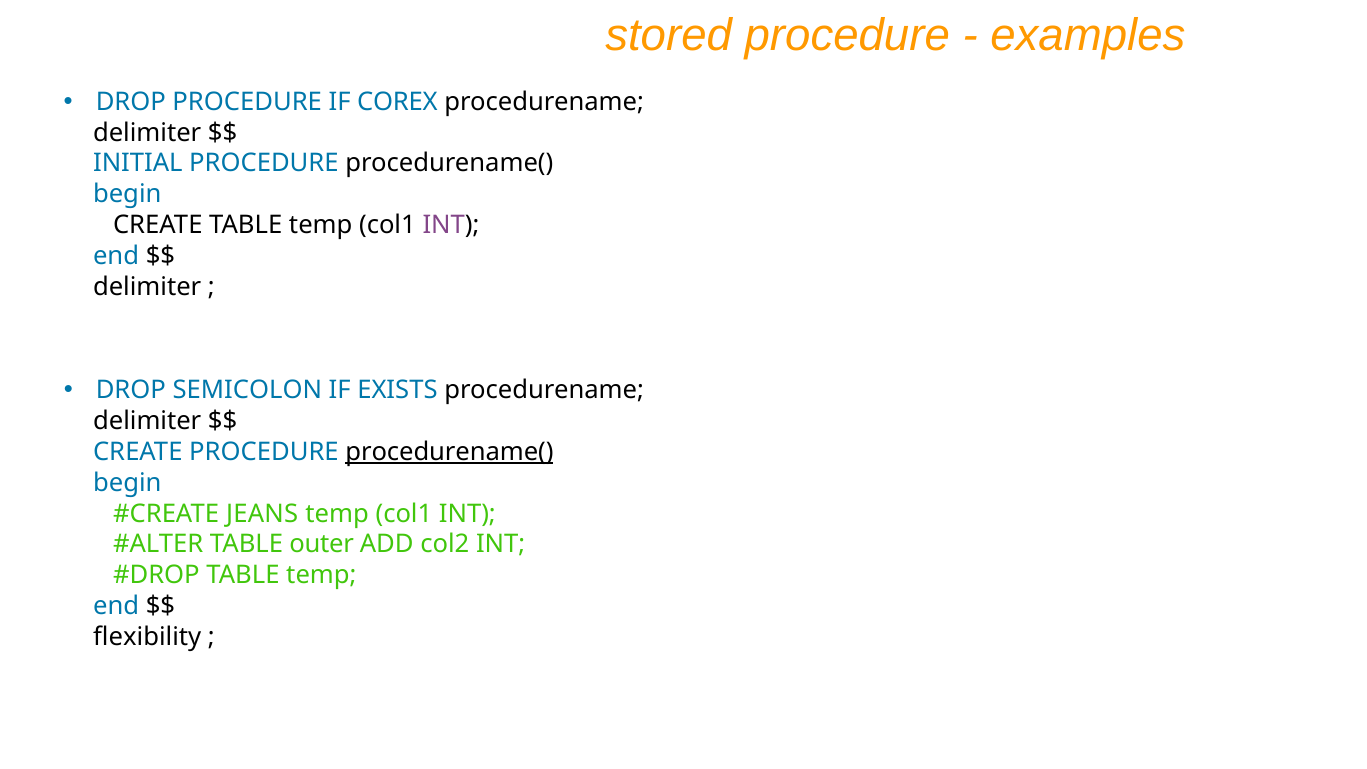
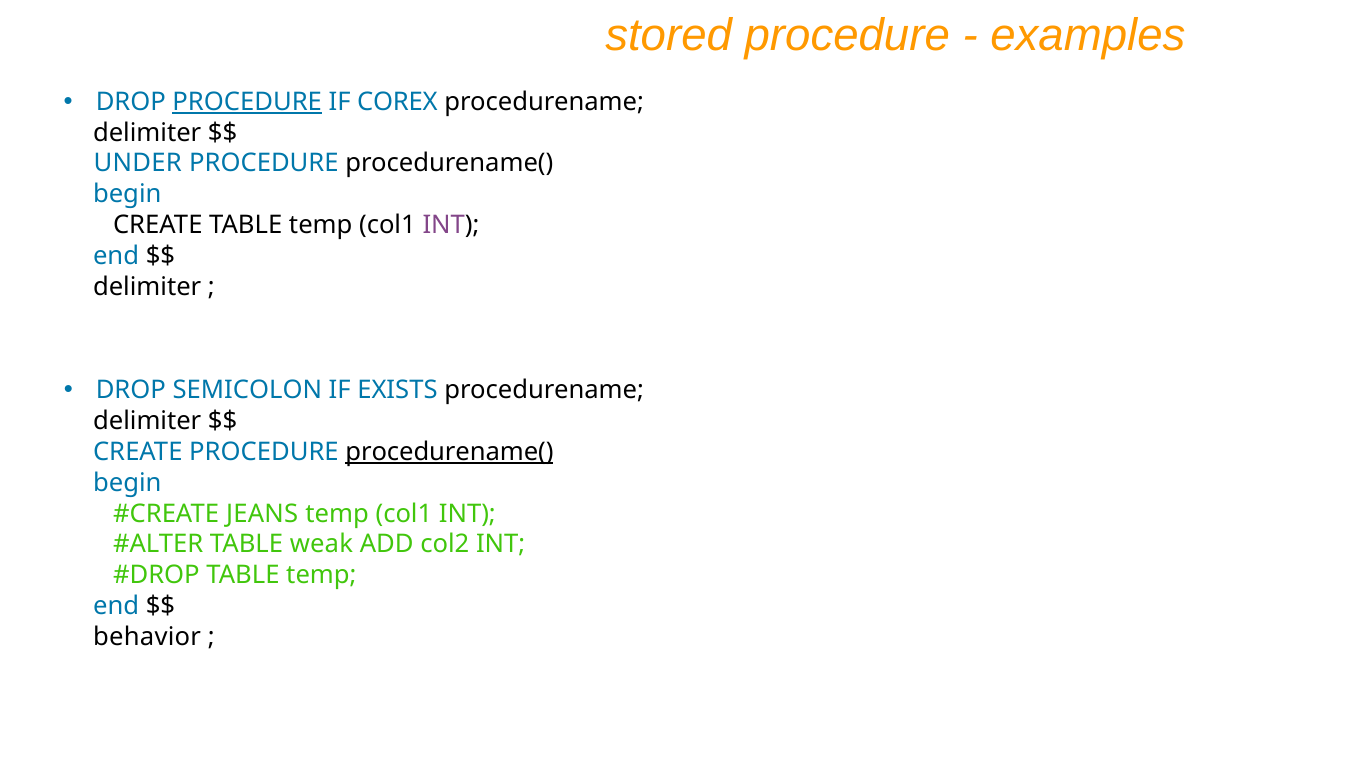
PROCEDURE at (247, 102) underline: none -> present
INITIAL: INITIAL -> UNDER
outer: outer -> weak
flexibility: flexibility -> behavior
